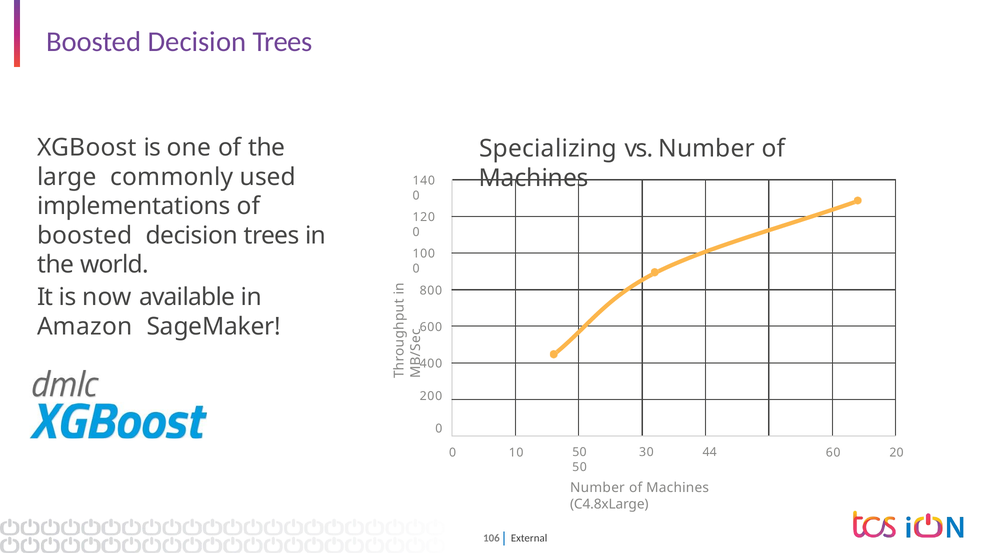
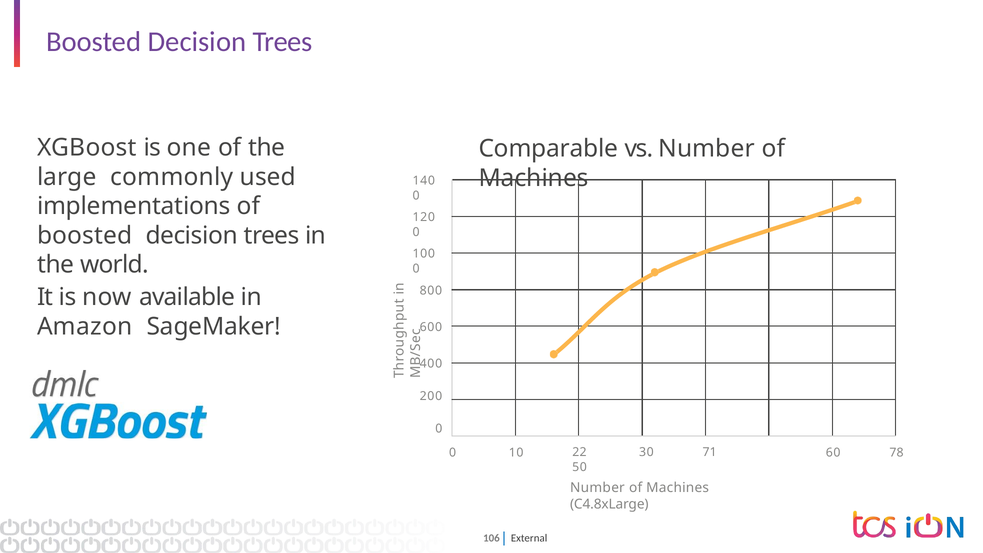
Specializing: Specializing -> Comparable
10 50: 50 -> 22
44: 44 -> 71
20: 20 -> 78
